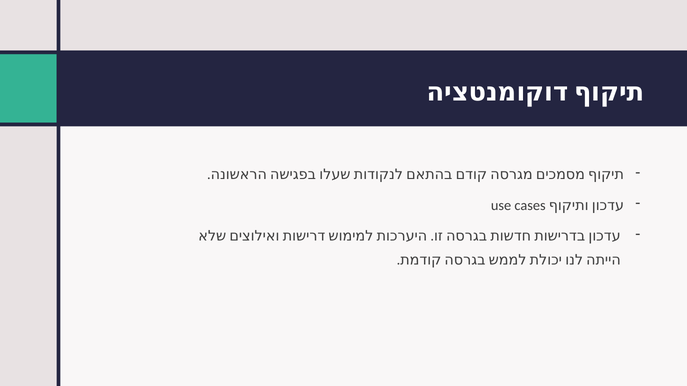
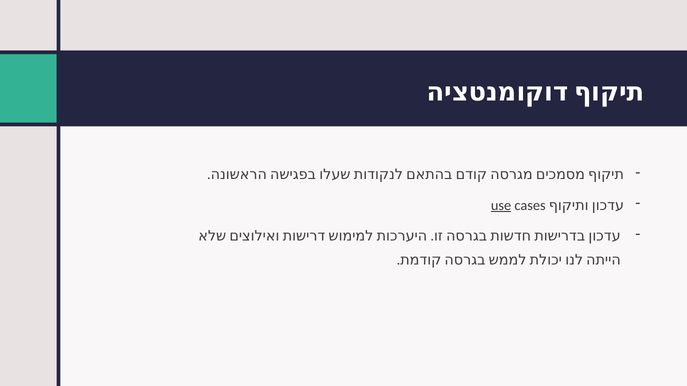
use underline: none -> present
